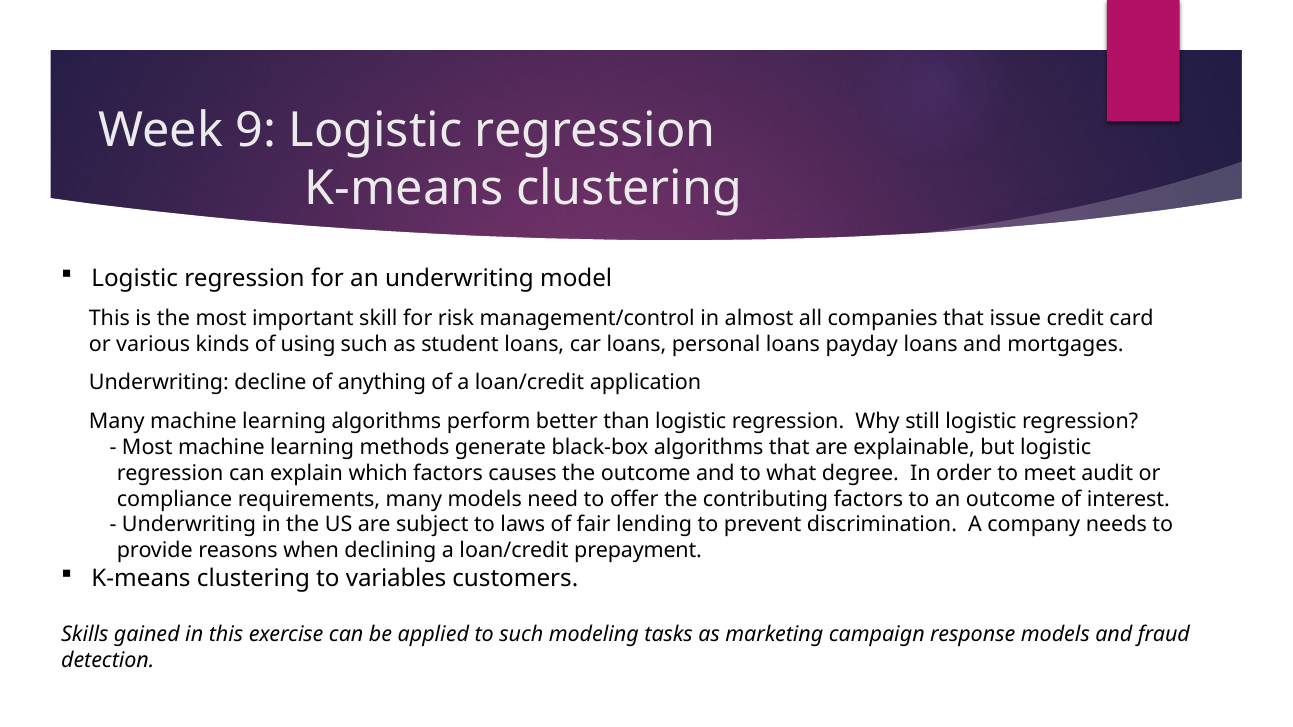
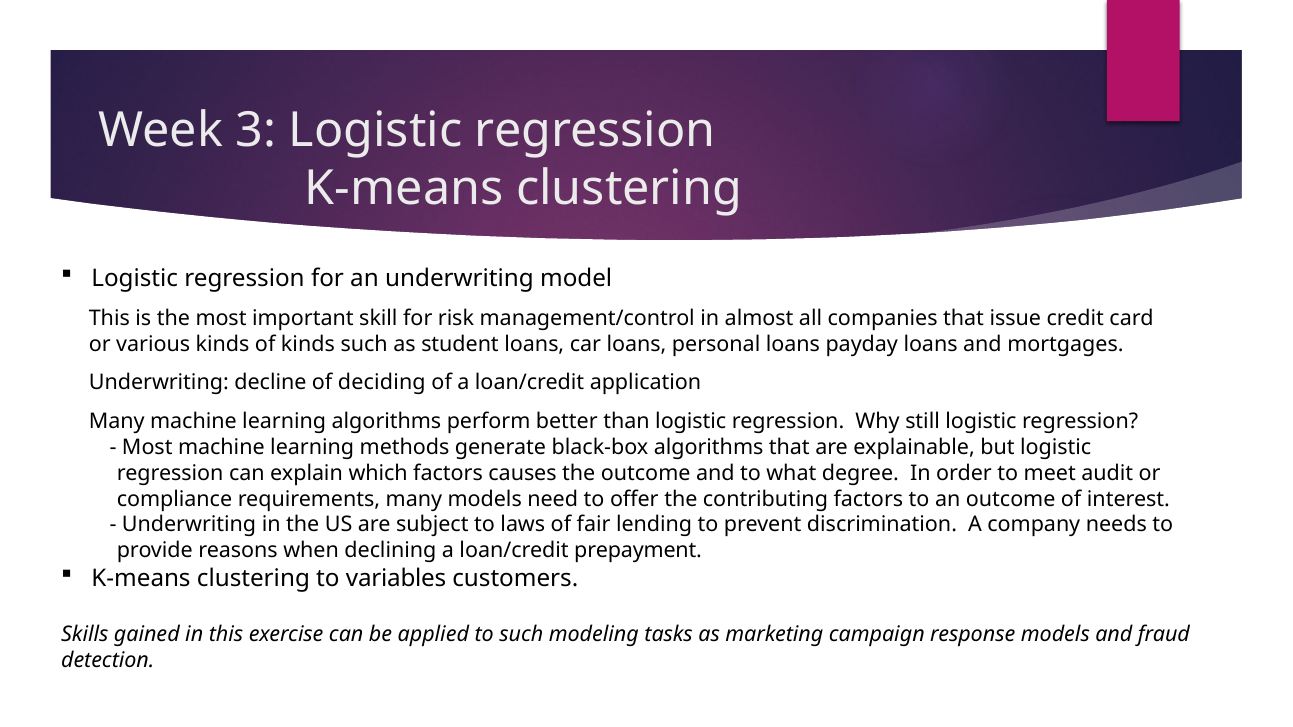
9: 9 -> 3
of using: using -> kinds
anything: anything -> deciding
